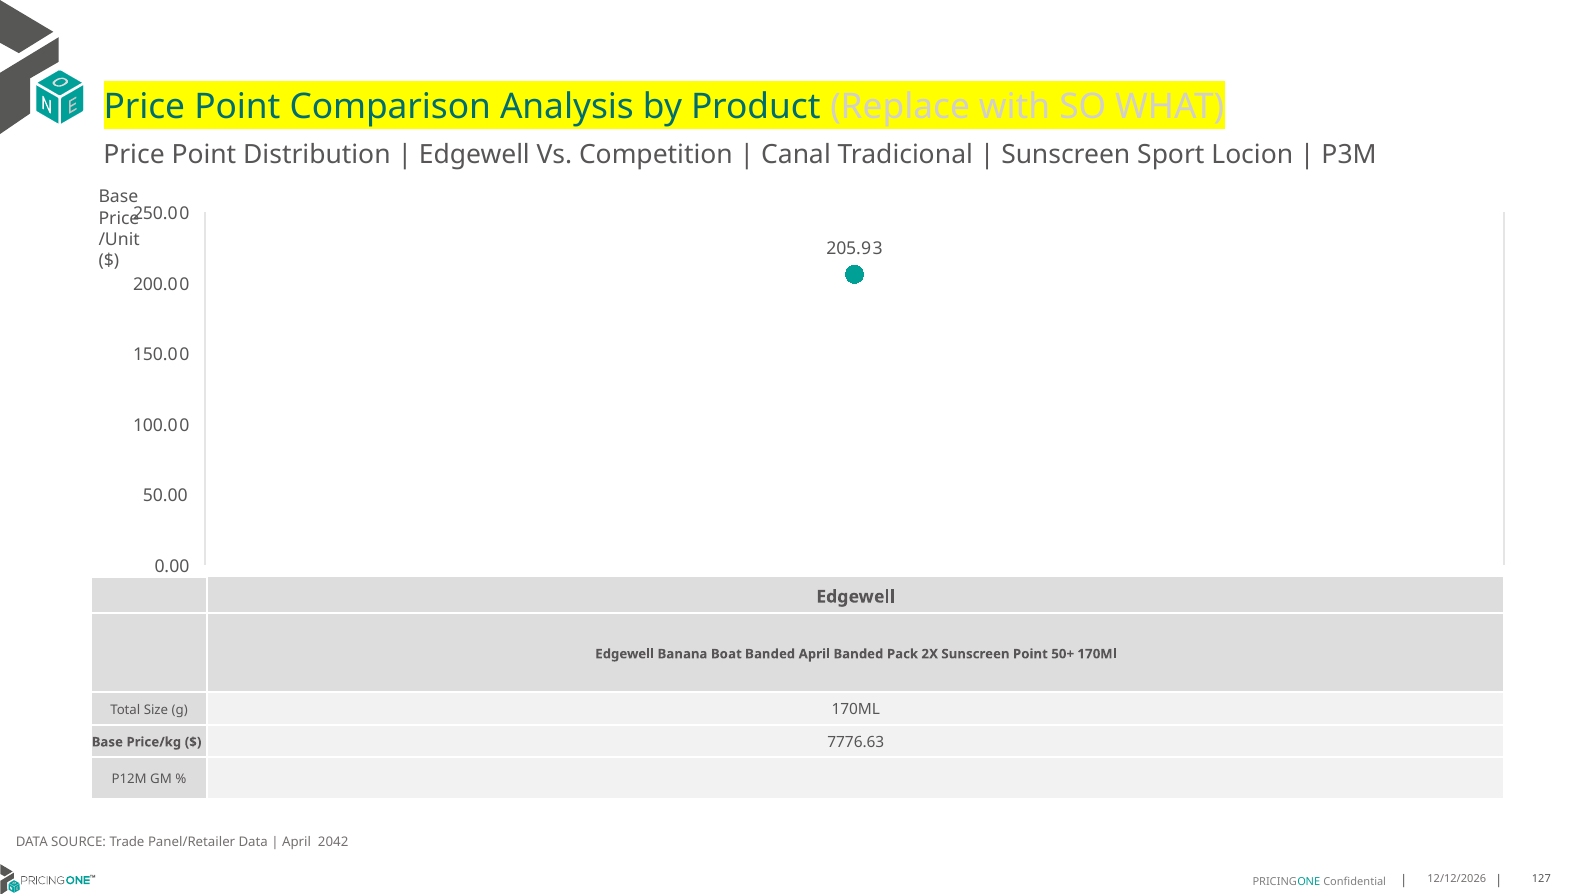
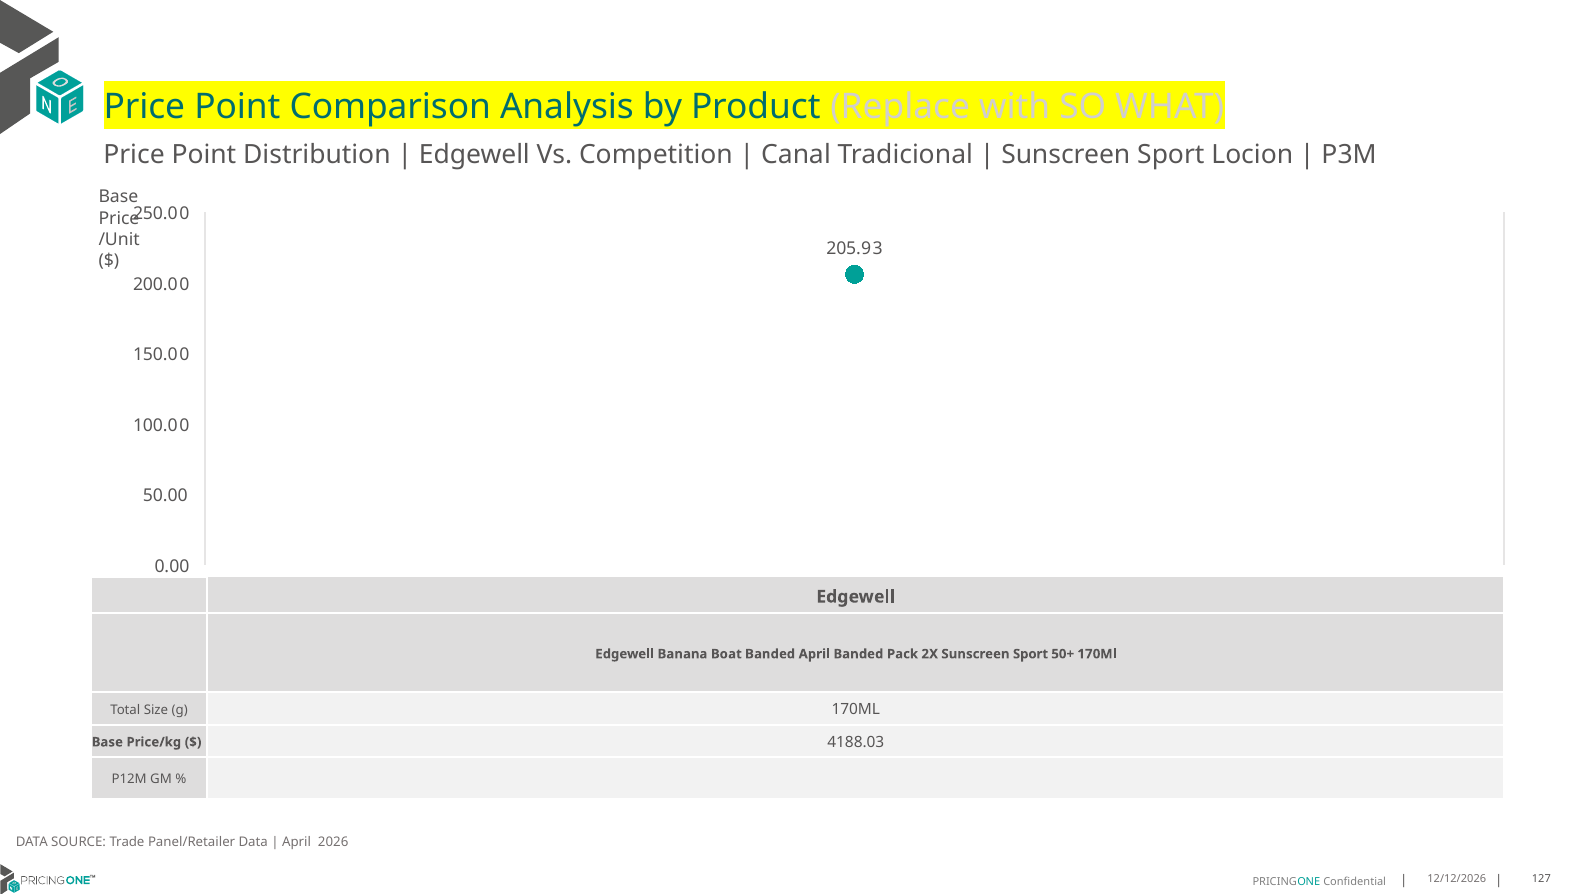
2X Sunscreen Point: Point -> Sport
7776.63: 7776.63 -> 4188.03
2042: 2042 -> 2026
